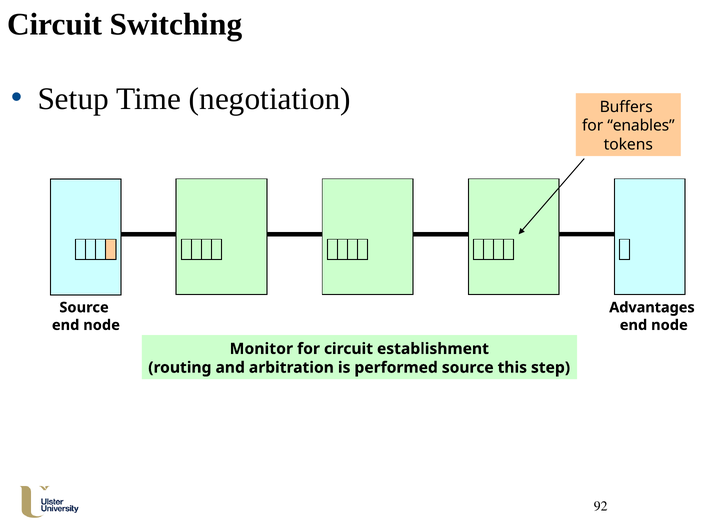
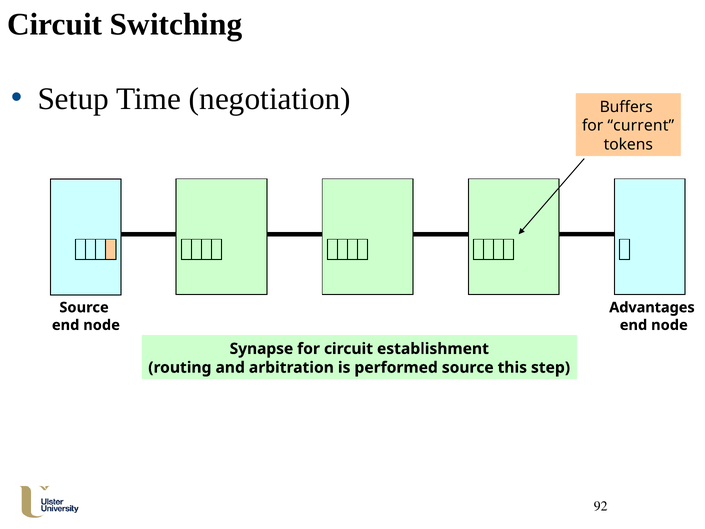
enables: enables -> current
Monitor: Monitor -> Synapse
